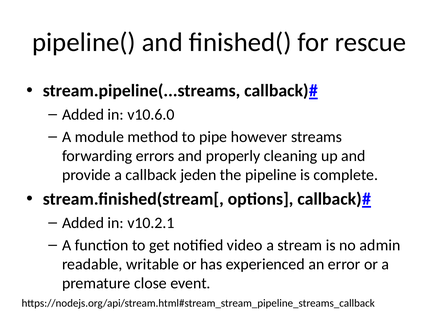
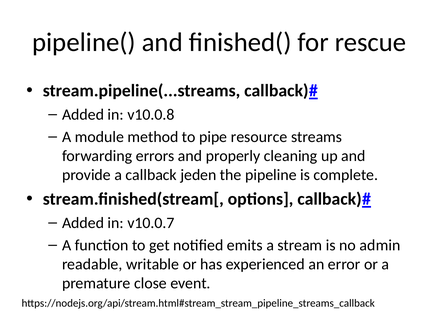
v10.6.0: v10.6.0 -> v10.0.8
however: however -> resource
v10.2.1: v10.2.1 -> v10.0.7
video: video -> emits
